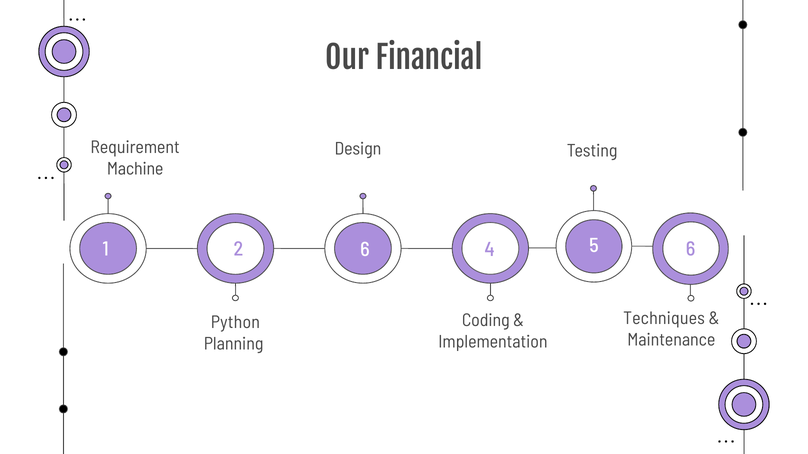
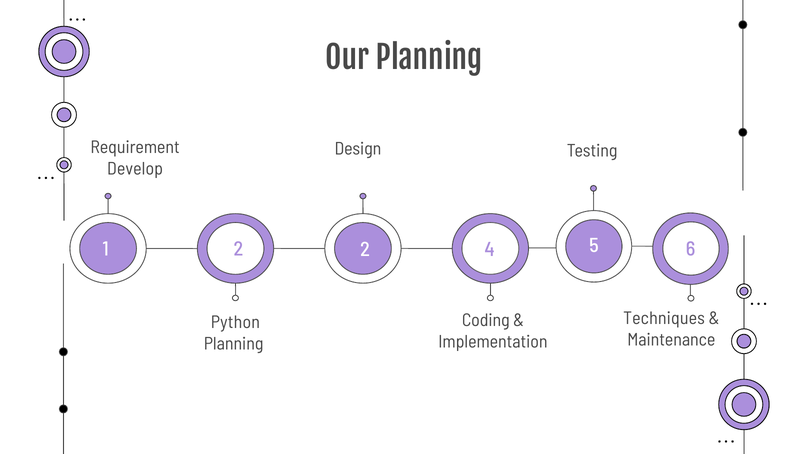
Our Financial: Financial -> Planning
Machine: Machine -> Develop
2 6: 6 -> 2
